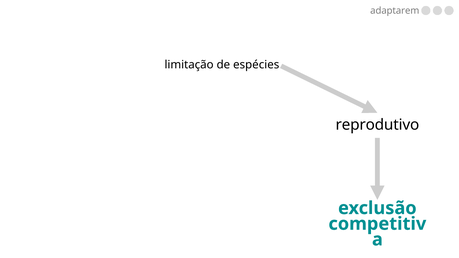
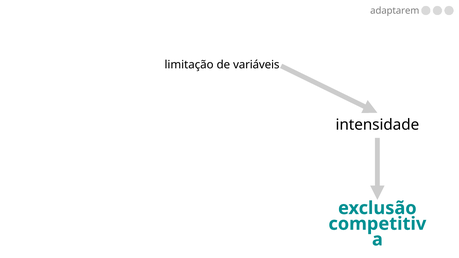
espécies: espécies -> variáveis
reprodutivo: reprodutivo -> intensidade
